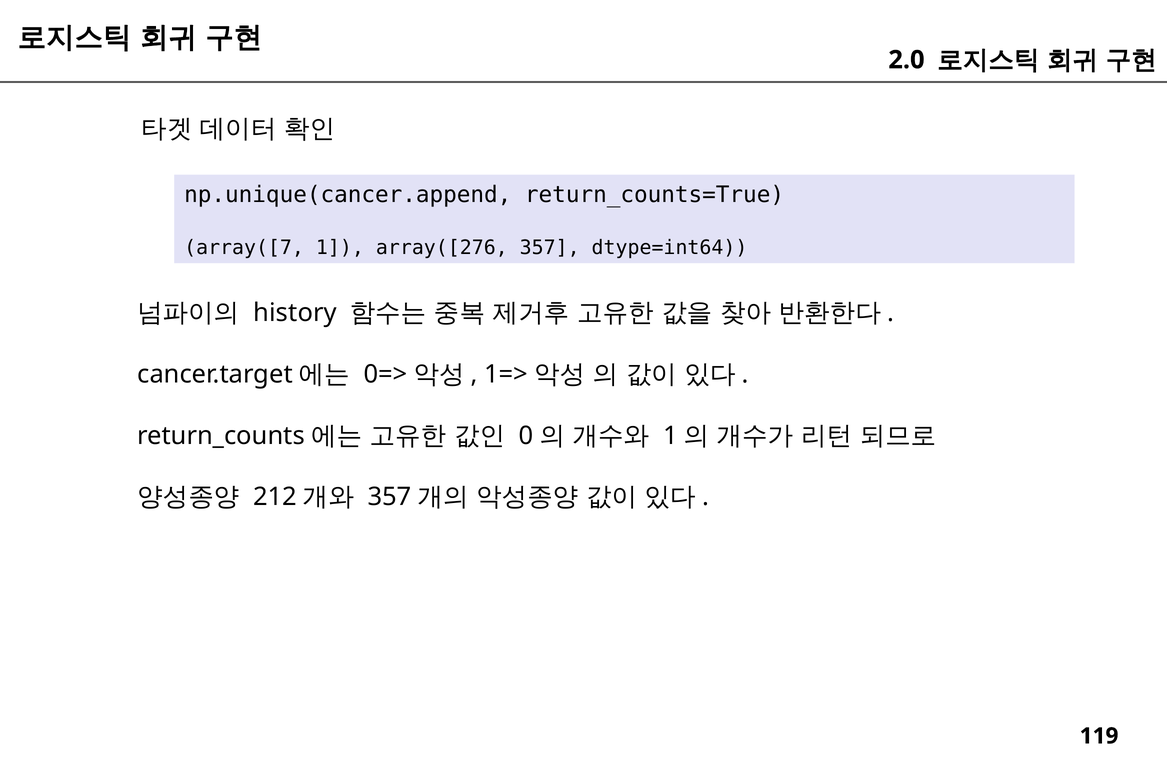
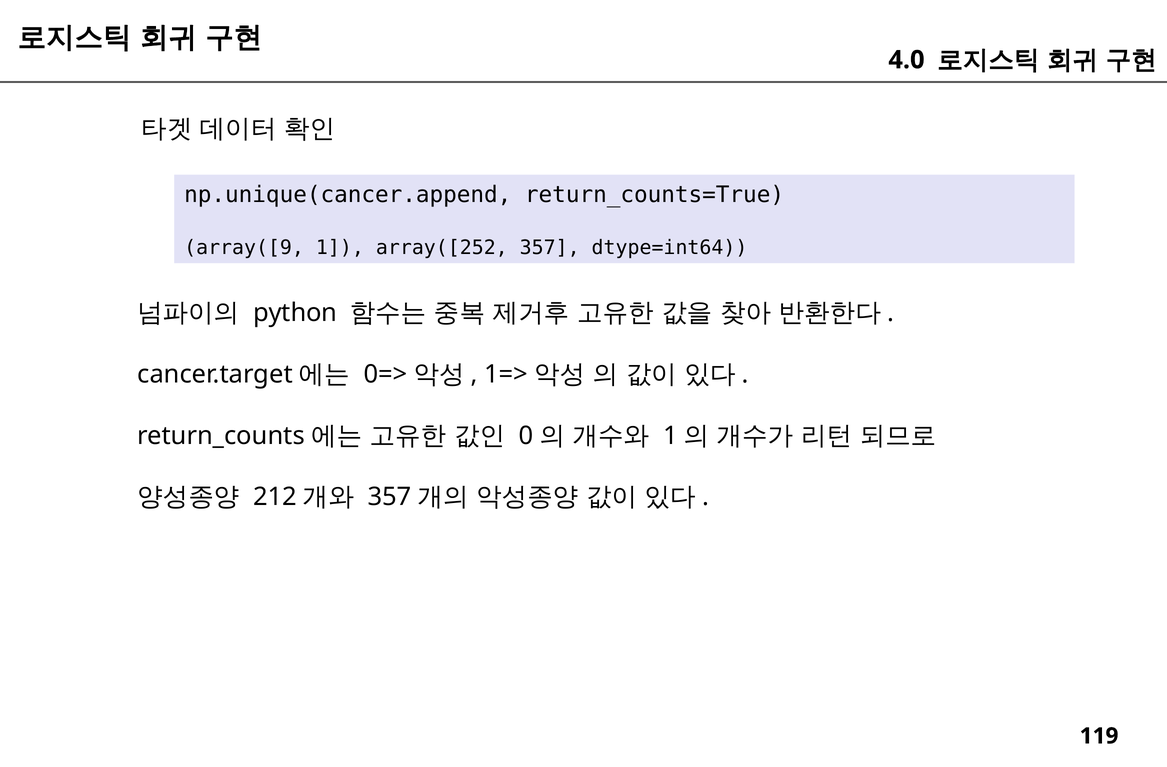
2.0: 2.0 -> 4.0
array([7: array([7 -> array([9
array([276: array([276 -> array([252
history: history -> python
